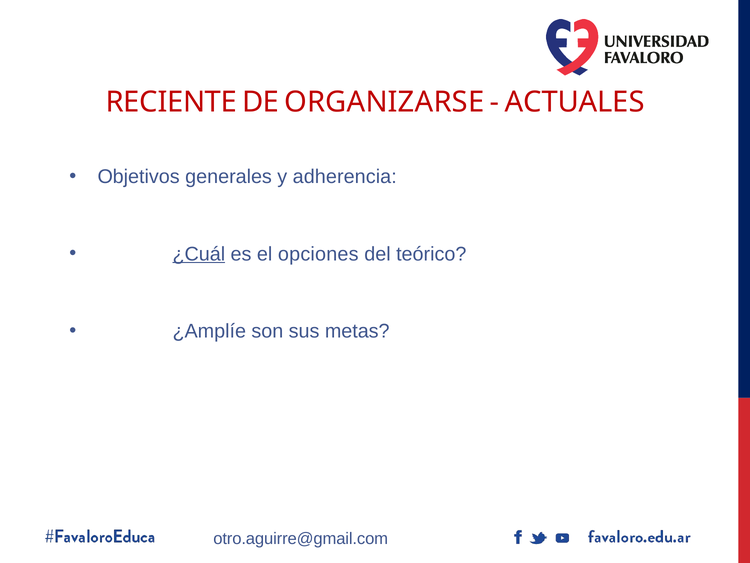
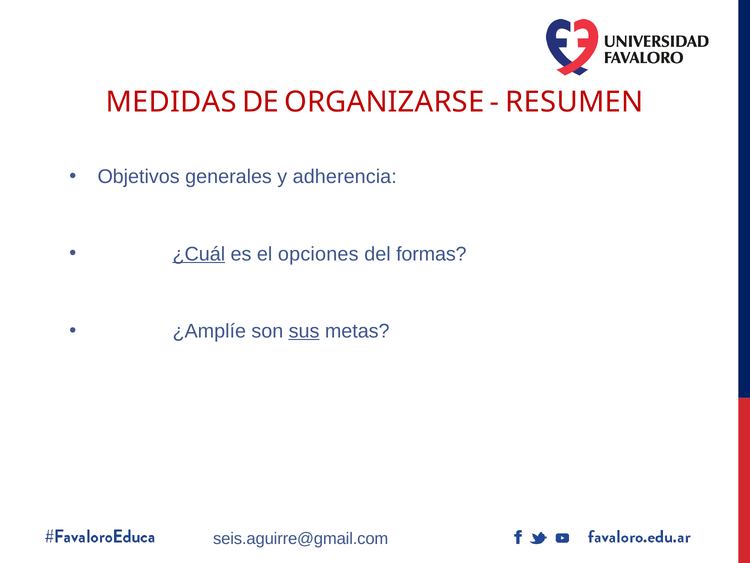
RECIENTE: RECIENTE -> MEDIDAS
ACTUALES: ACTUALES -> RESUMEN
teórico: teórico -> formas
sus underline: none -> present
otro.aguirre@gmail.com: otro.aguirre@gmail.com -> seis.aguirre@gmail.com
